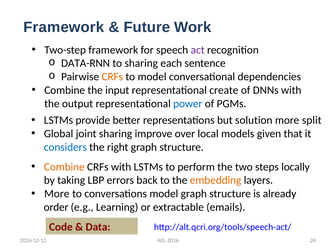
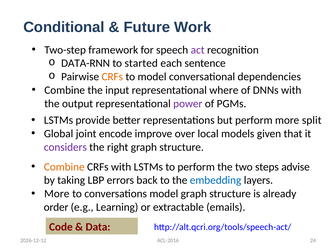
Framework at (64, 27): Framework -> Conditional
to sharing: sharing -> started
create: create -> where
power colour: blue -> purple
but solution: solution -> perform
joint sharing: sharing -> encode
considers colour: blue -> purple
locally: locally -> advise
embedding colour: orange -> blue
